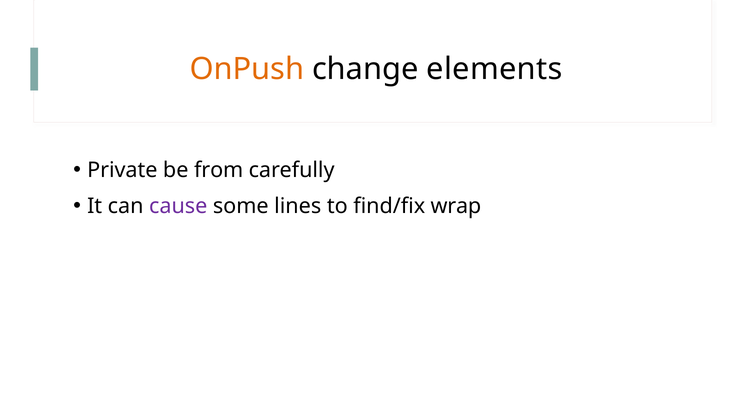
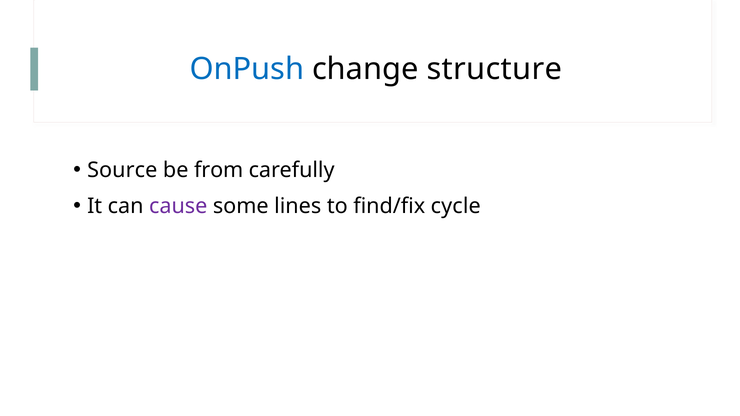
OnPush colour: orange -> blue
elements: elements -> structure
Private: Private -> Source
wrap: wrap -> cycle
